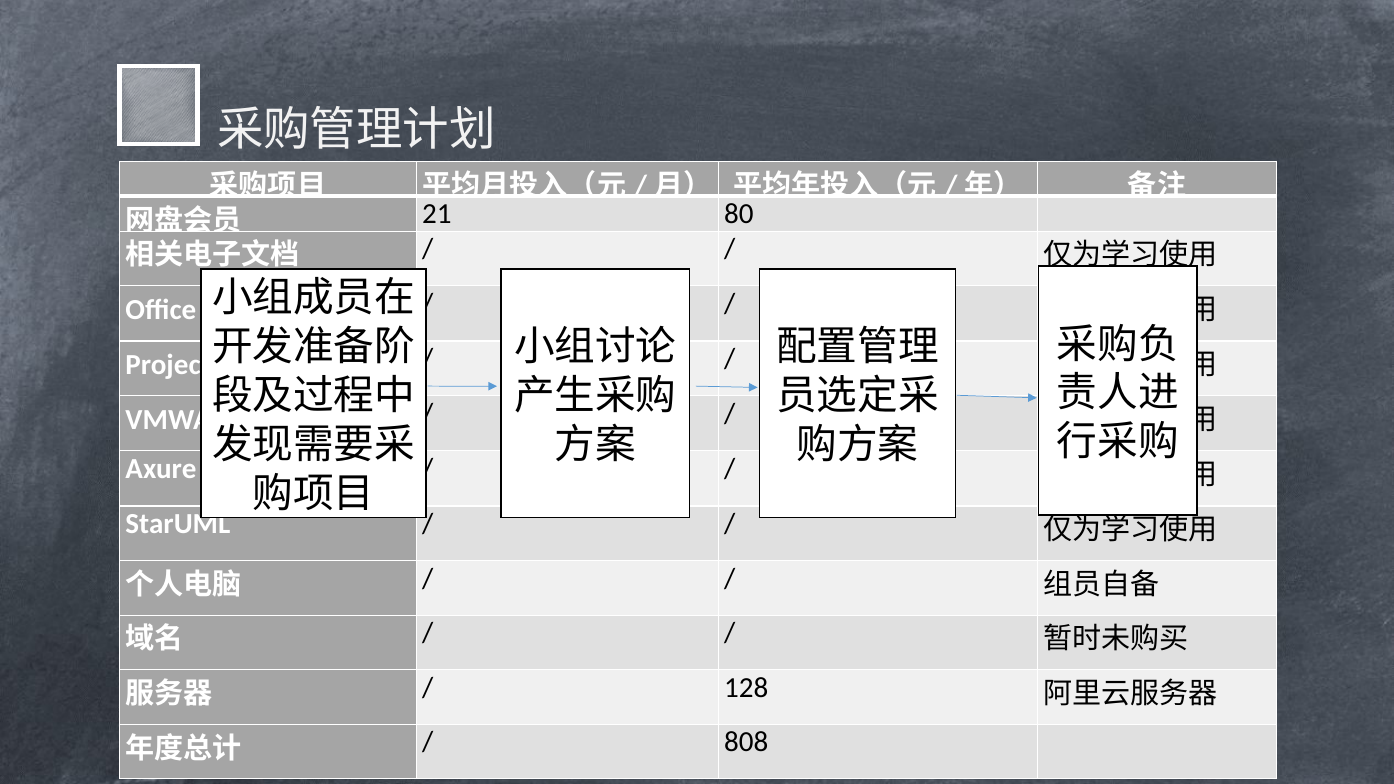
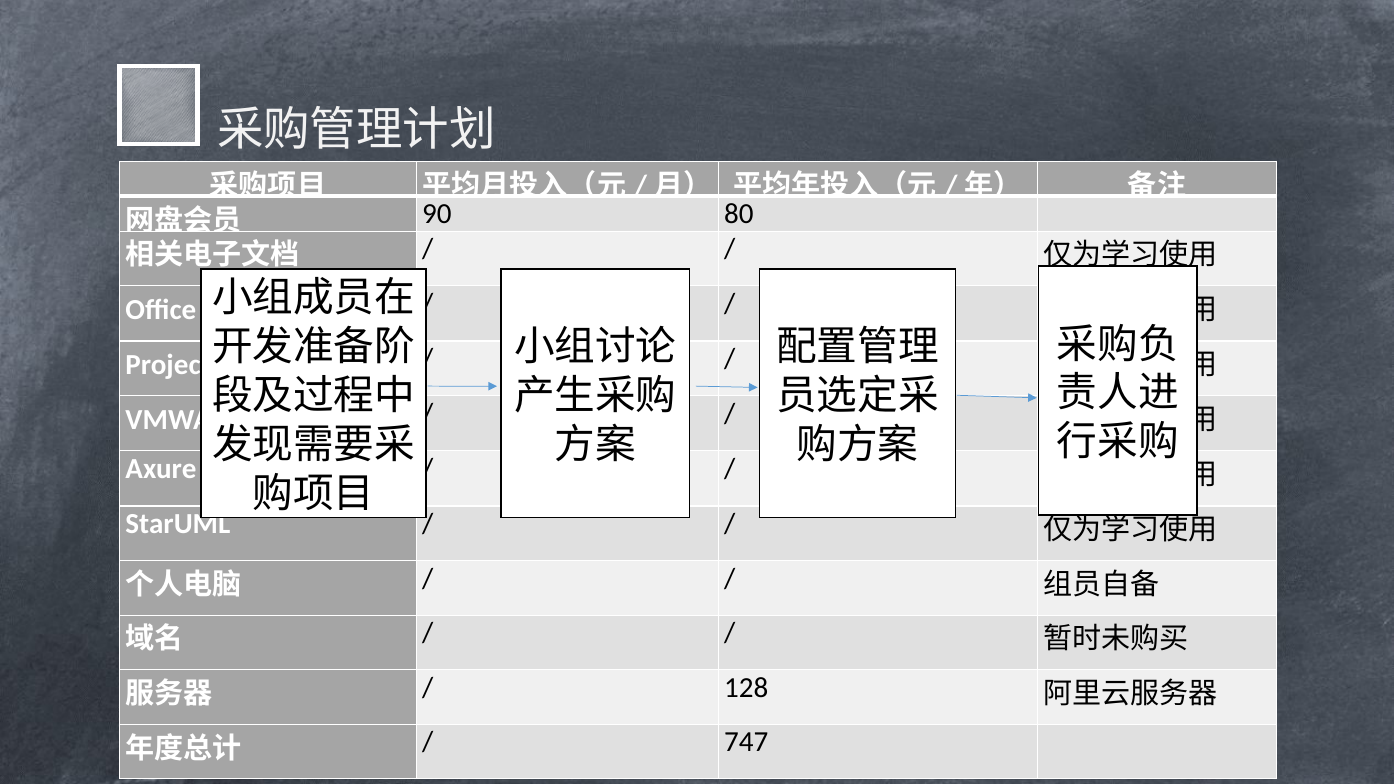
21: 21 -> 90
808: 808 -> 747
